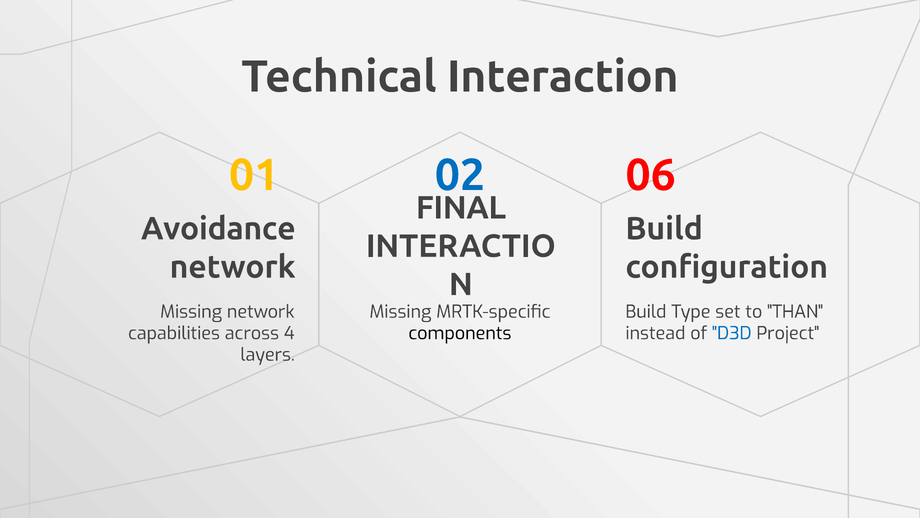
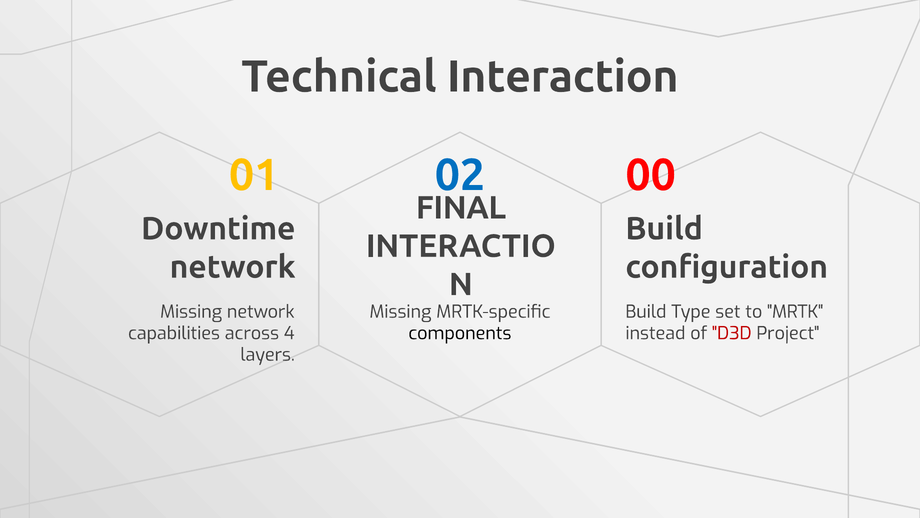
06: 06 -> 00
Avoidance: Avoidance -> Downtime
THAN: THAN -> MRTK
D3D colour: blue -> red
